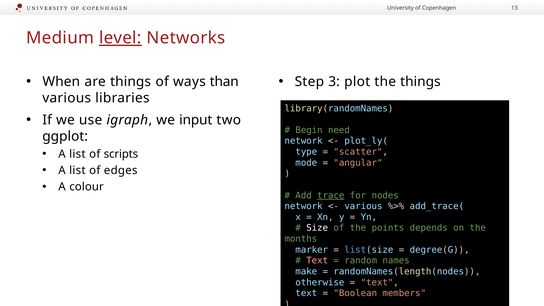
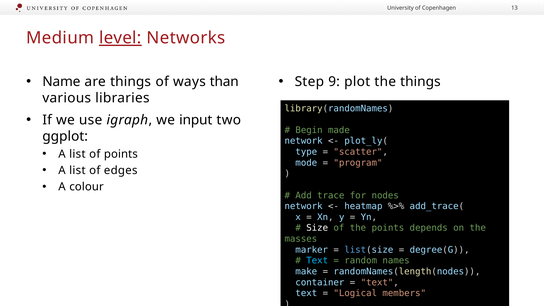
When: When -> Name
3: 3 -> 9
need: need -> made
of scripts: scripts -> points
angular: angular -> program
trace underline: present -> none
various at (363, 206): various -> heatmap
months: months -> masses
Text at (317, 261) colour: pink -> light blue
otherwise: otherwise -> container
Boolean: Boolean -> Logical
